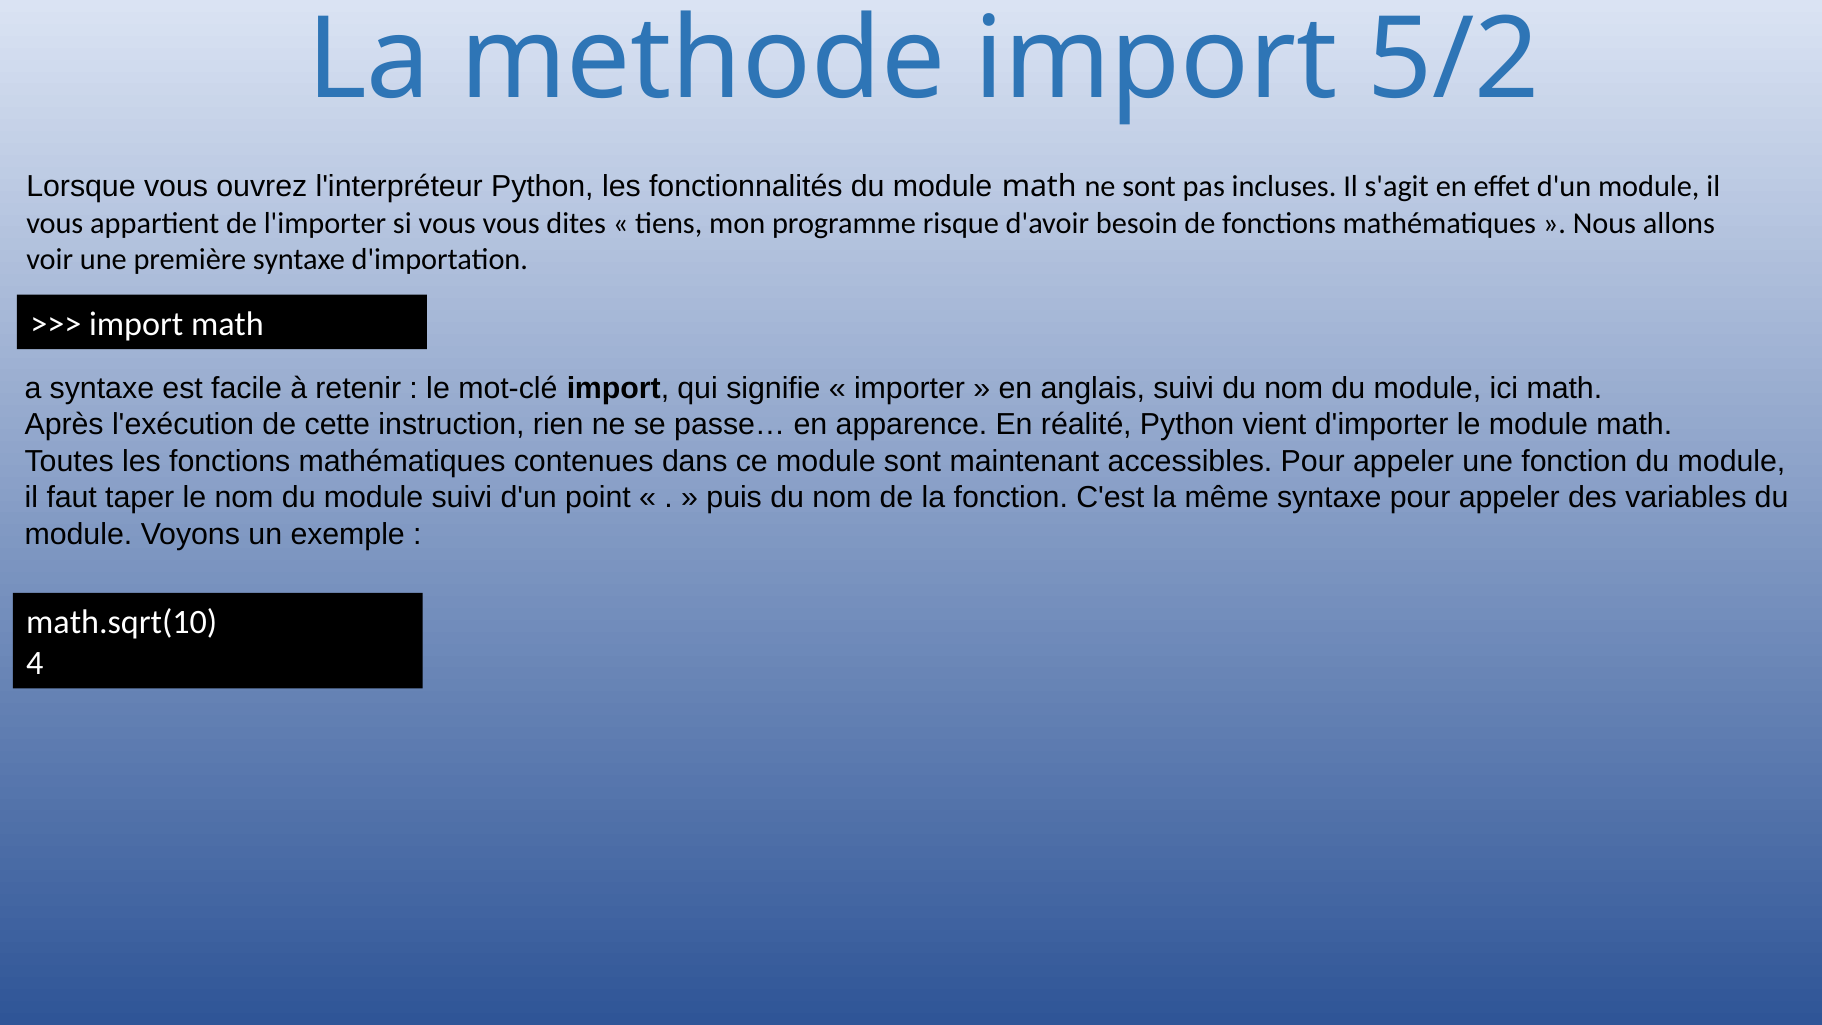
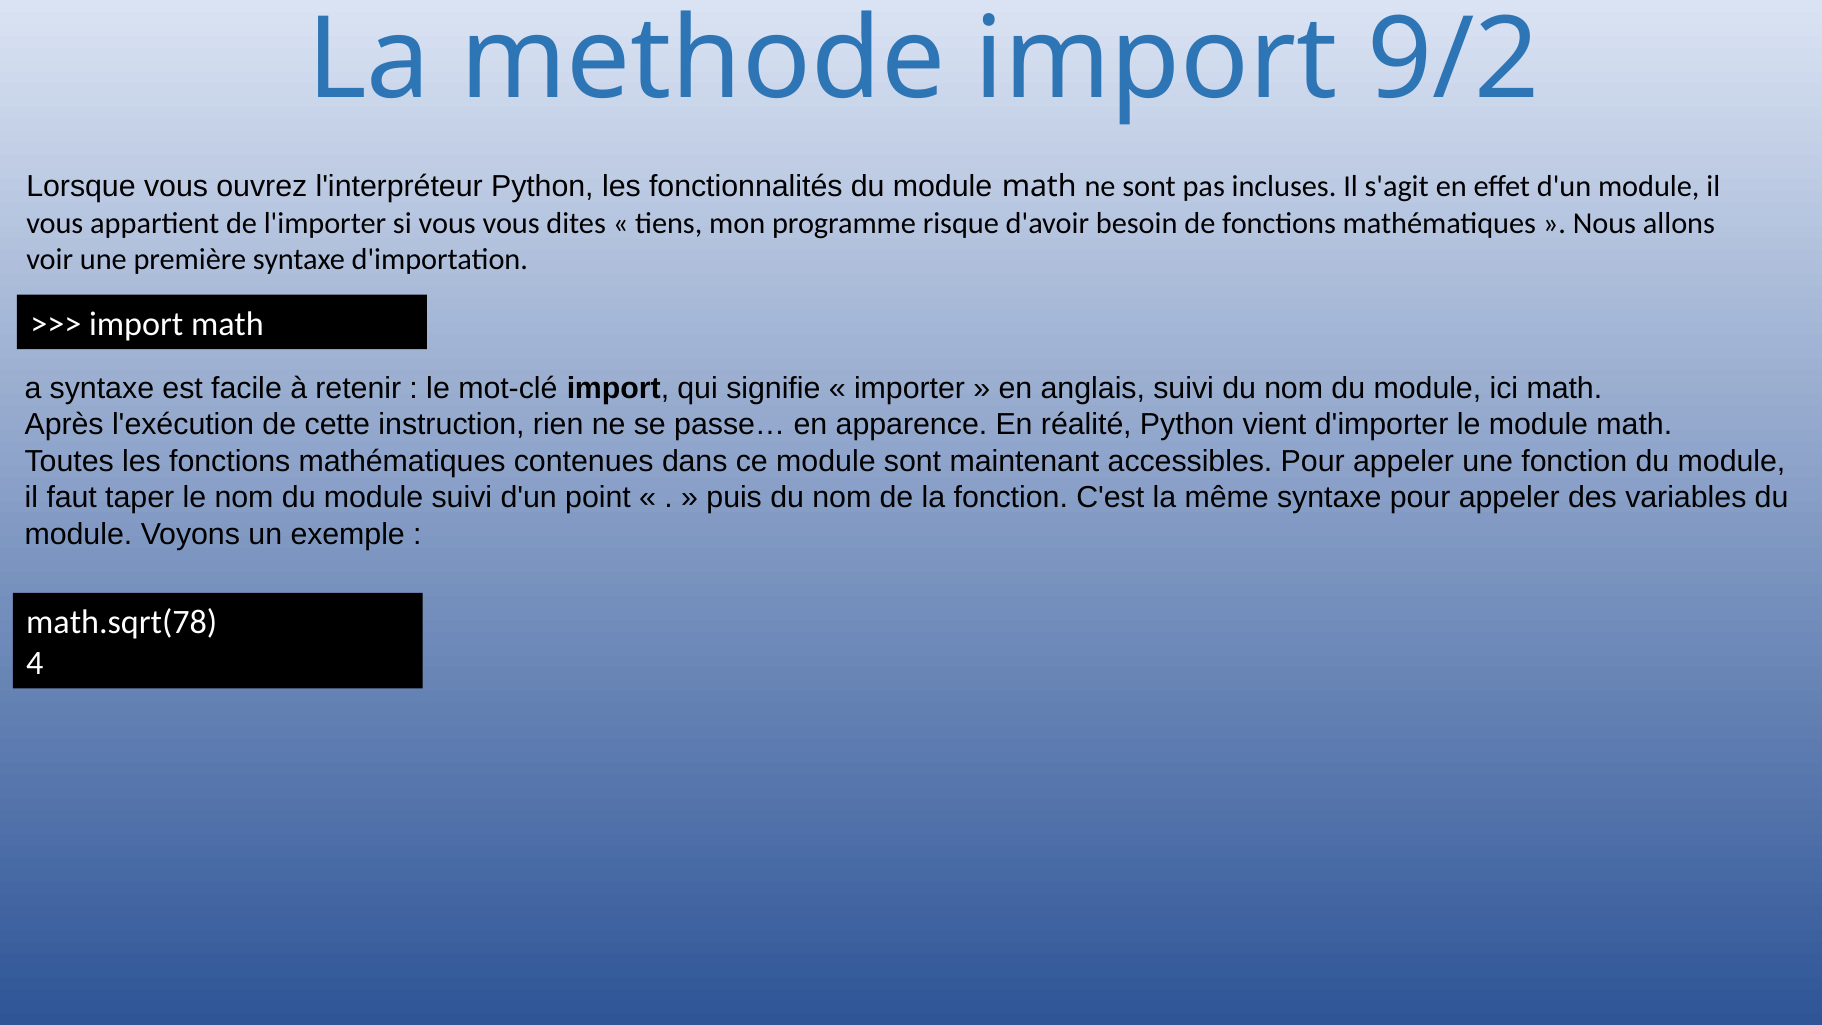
5/2: 5/2 -> 9/2
math.sqrt(10: math.sqrt(10 -> math.sqrt(78
